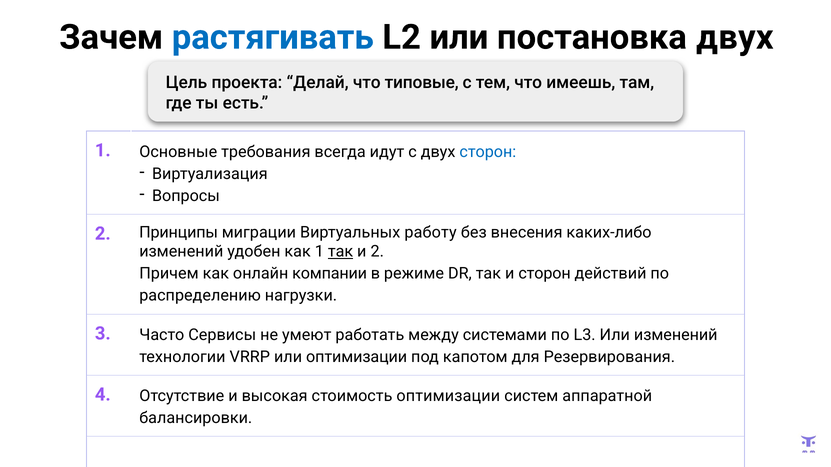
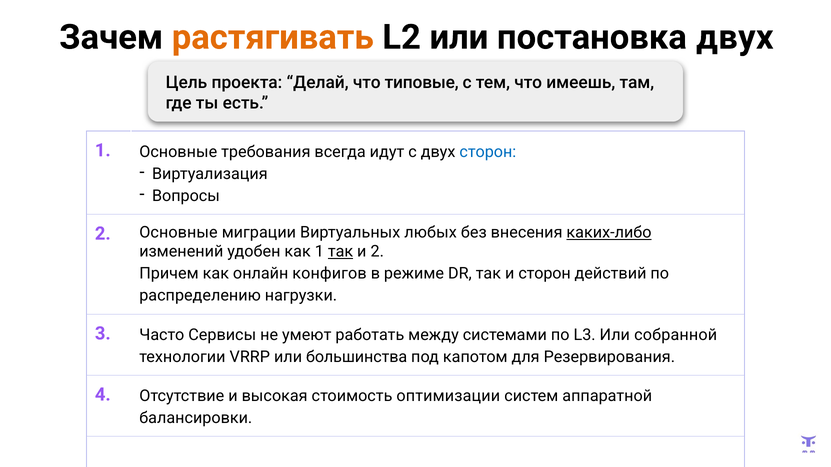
растягивать colour: blue -> orange
2 Принципы: Принципы -> Основные
работу: работу -> любых
каких-либо underline: none -> present
компании: компании -> конфигов
Или изменений: изменений -> собранной
или оптимизации: оптимизации -> большинства
